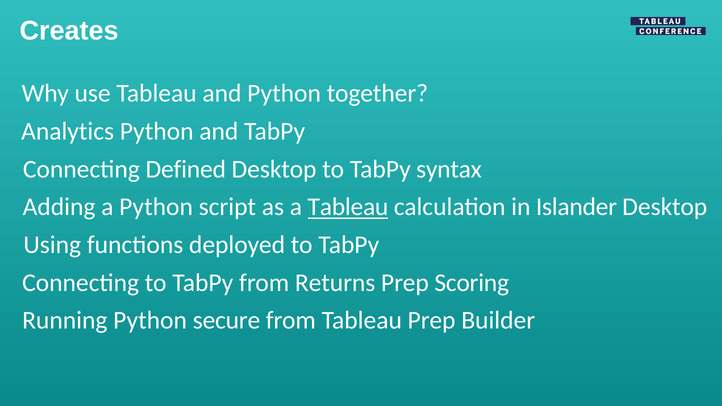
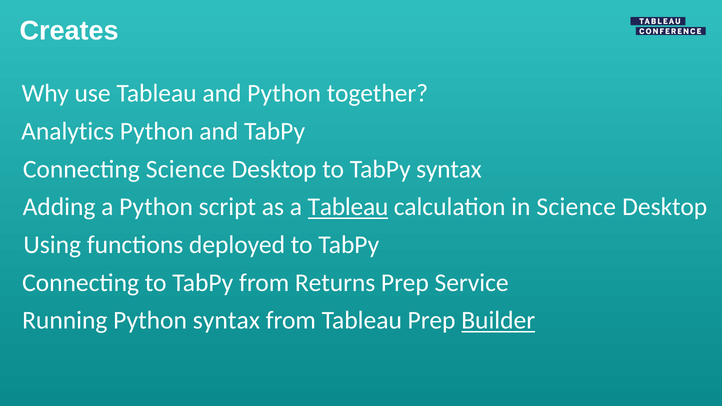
Connecting Defined: Defined -> Science
in Islander: Islander -> Science
Scoring: Scoring -> Service
Python secure: secure -> syntax
Builder underline: none -> present
